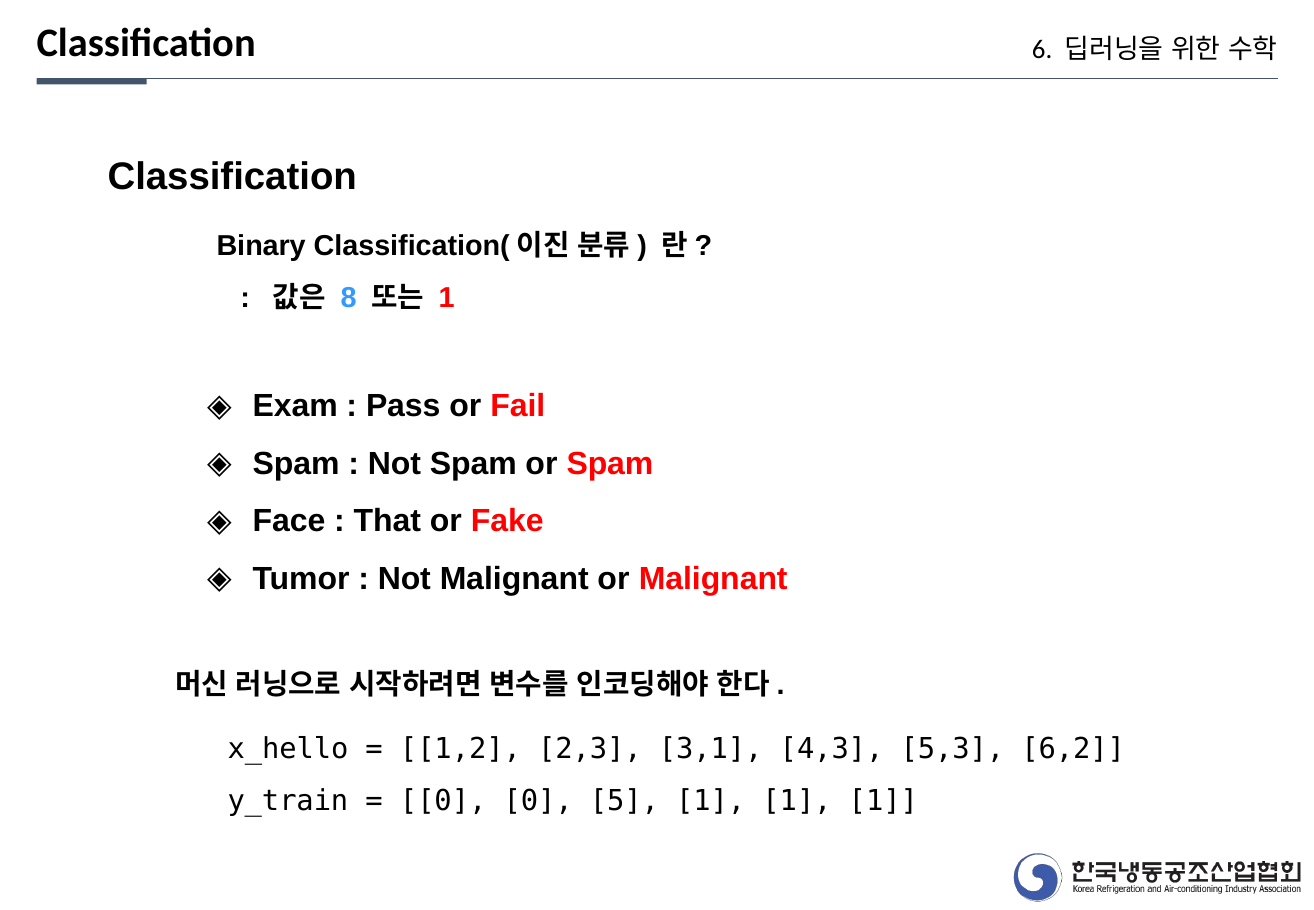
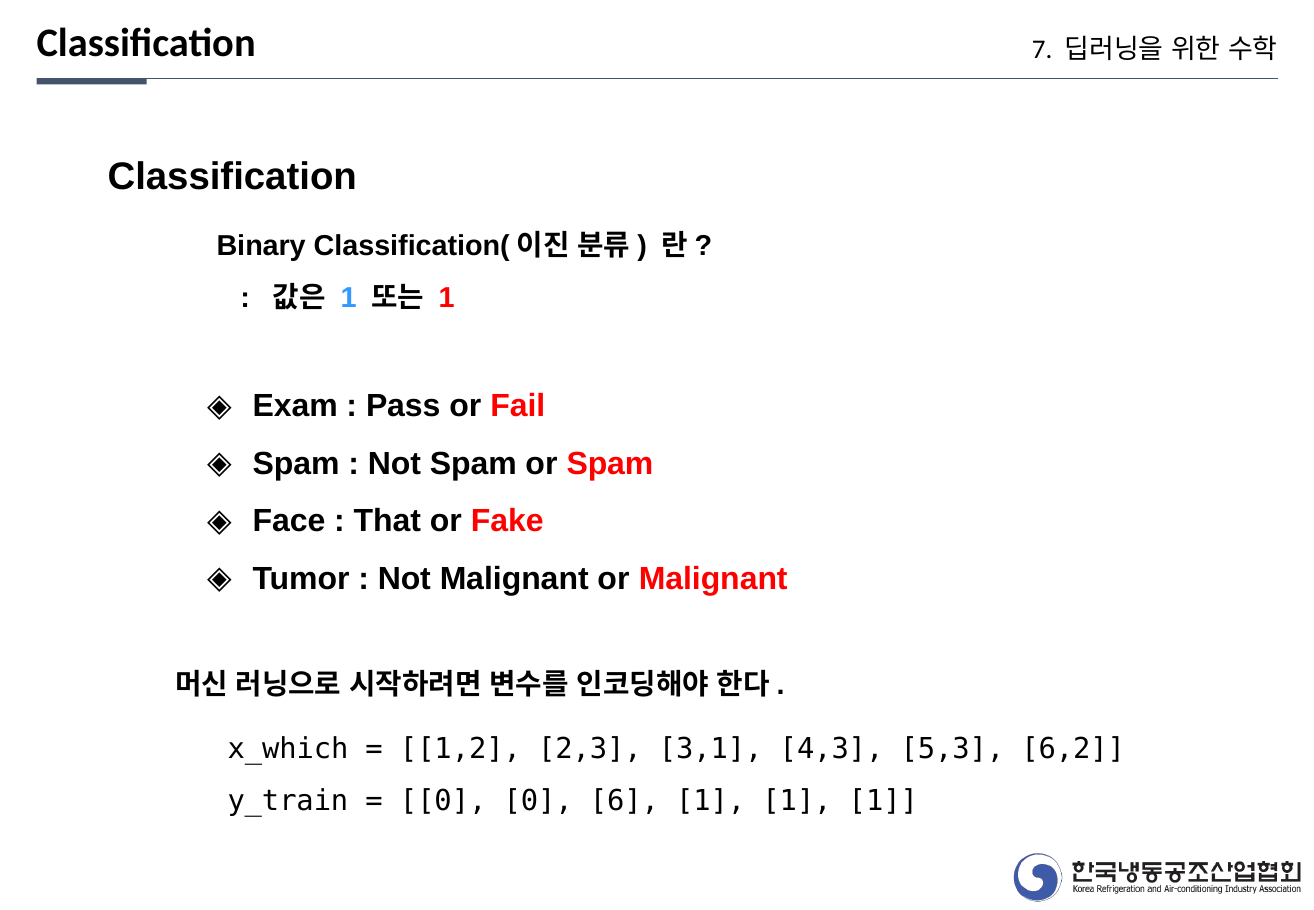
6: 6 -> 7
8 at (349, 297): 8 -> 1
x_hello: x_hello -> x_which
5: 5 -> 6
